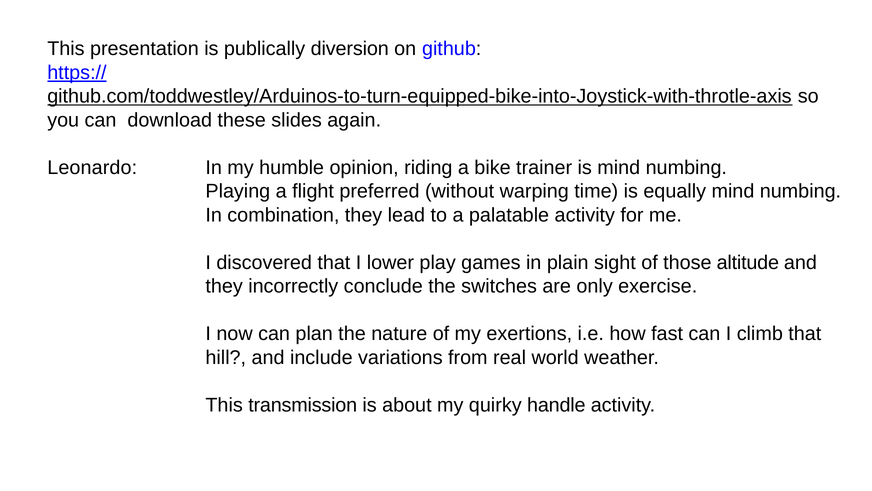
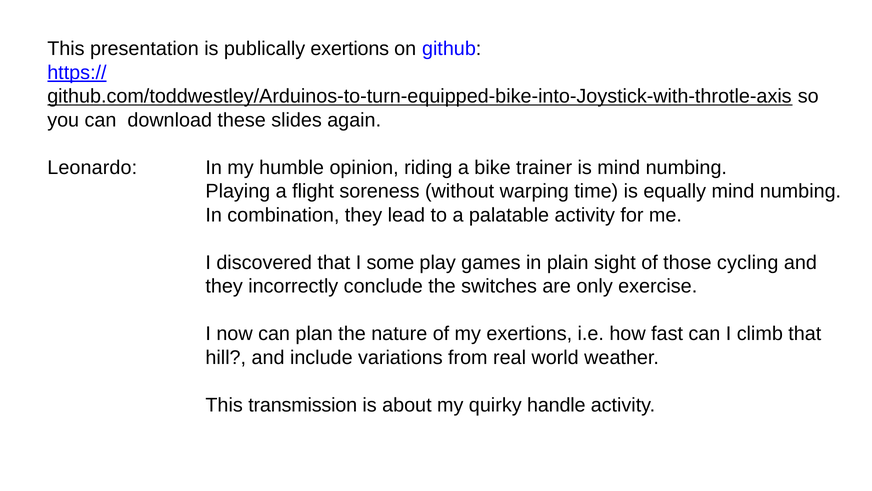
publically diversion: diversion -> exertions
preferred: preferred -> soreness
lower: lower -> some
altitude: altitude -> cycling
